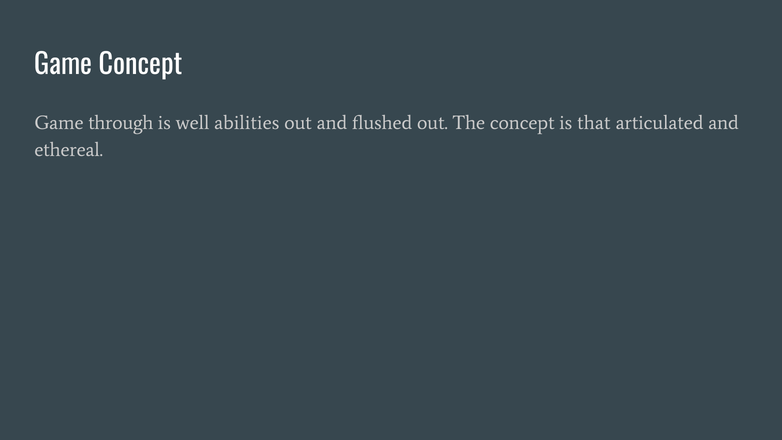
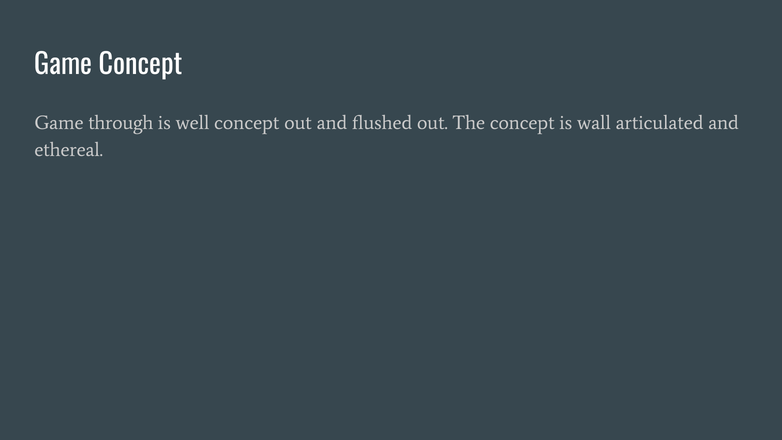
well abilities: abilities -> concept
that: that -> wall
